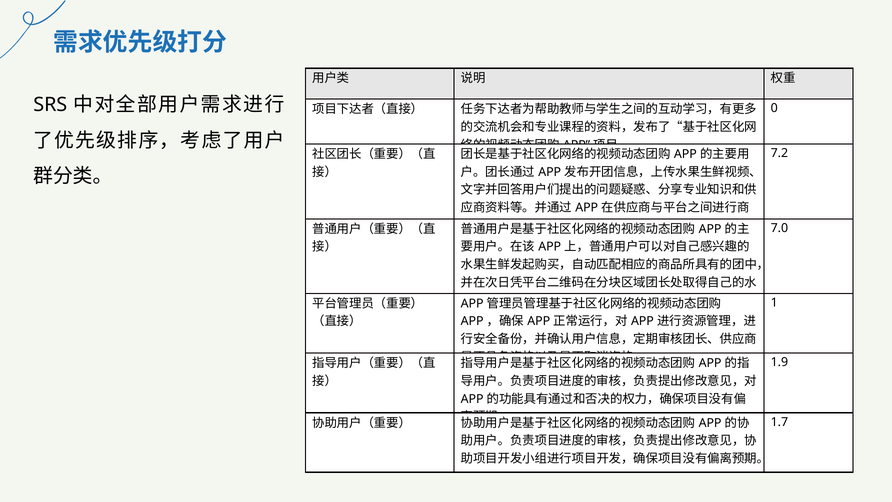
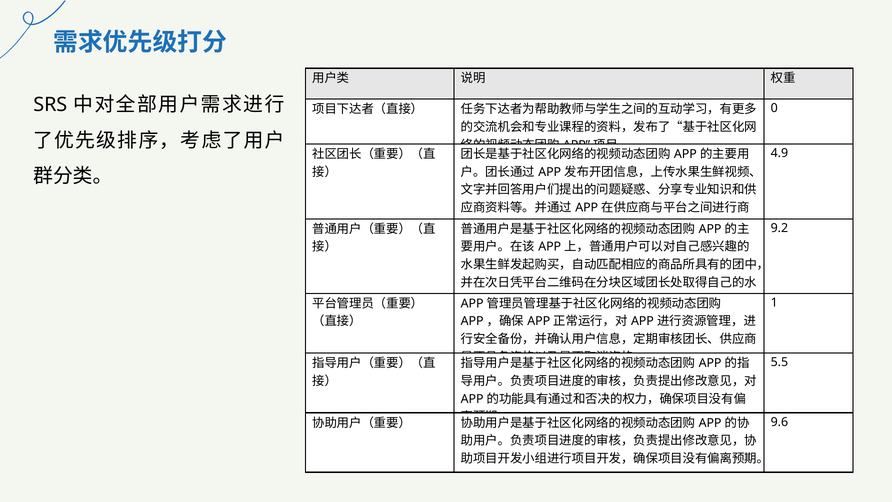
7.2: 7.2 -> 4.9
7.0: 7.0 -> 9.2
1.9: 1.9 -> 5.5
1.7: 1.7 -> 9.6
